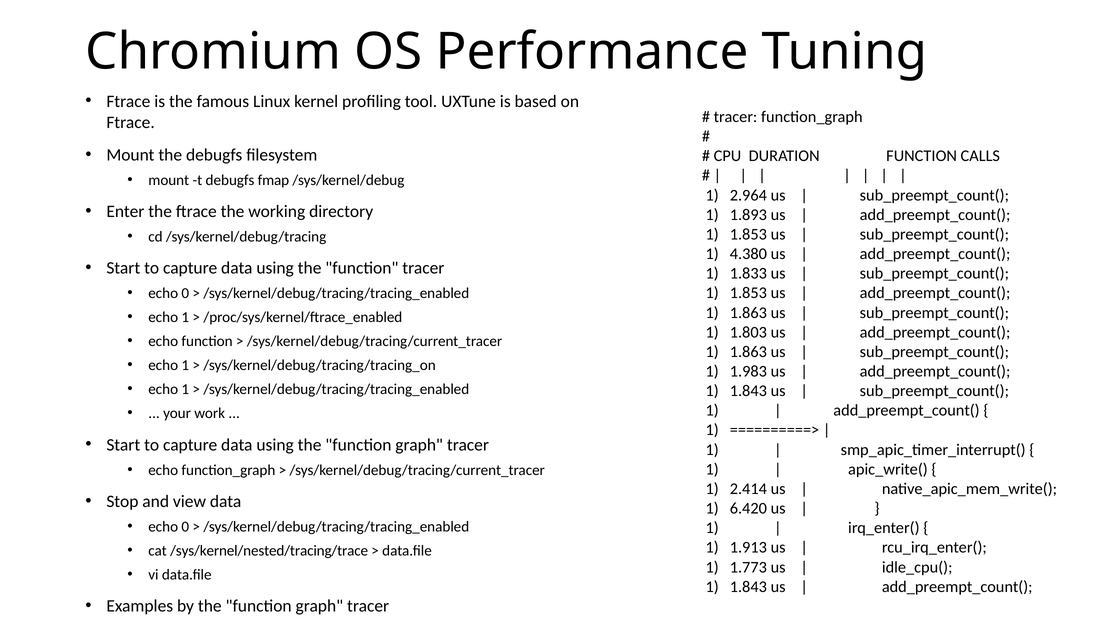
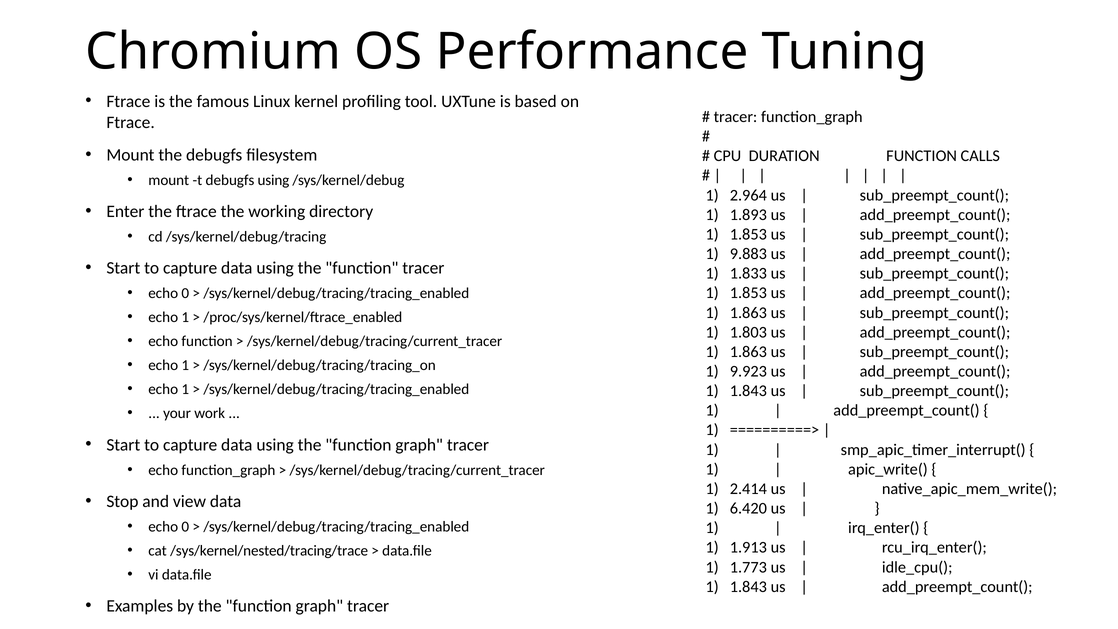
debugfs fmap: fmap -> using
4.380: 4.380 -> 9.883
1.983: 1.983 -> 9.923
